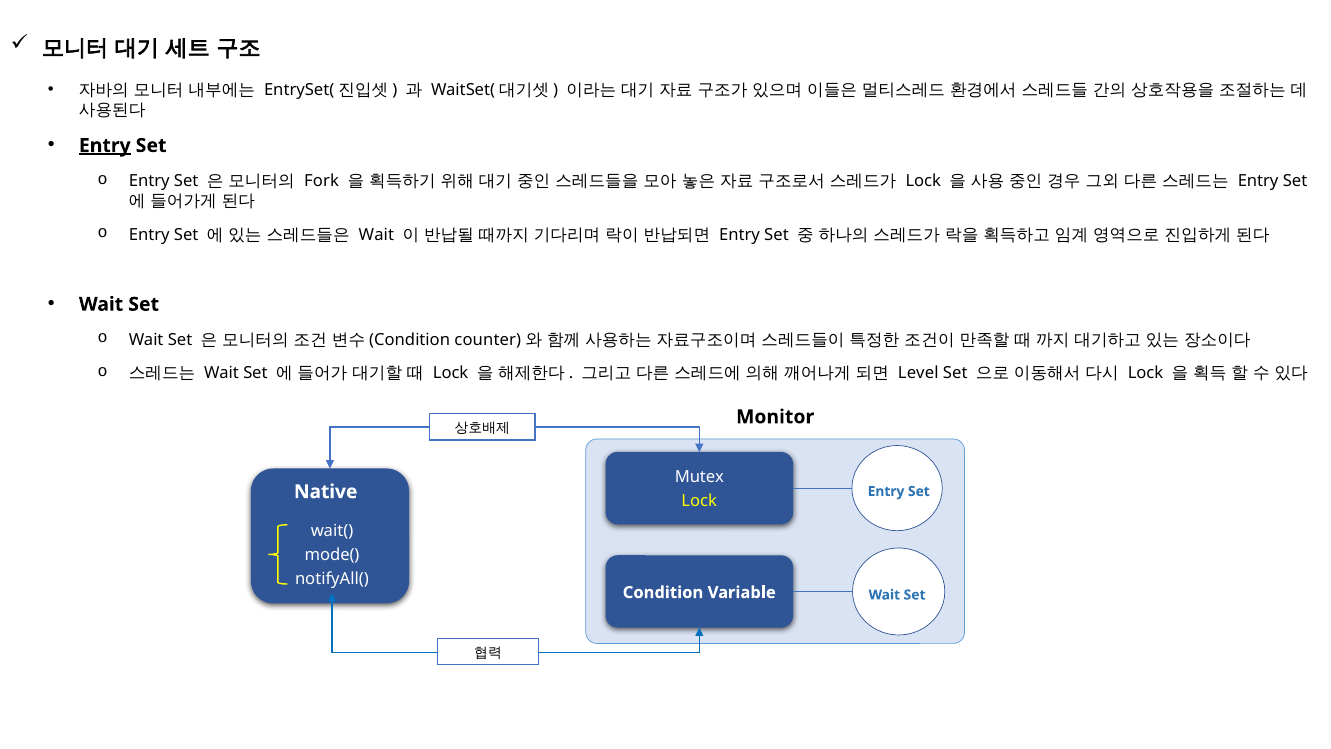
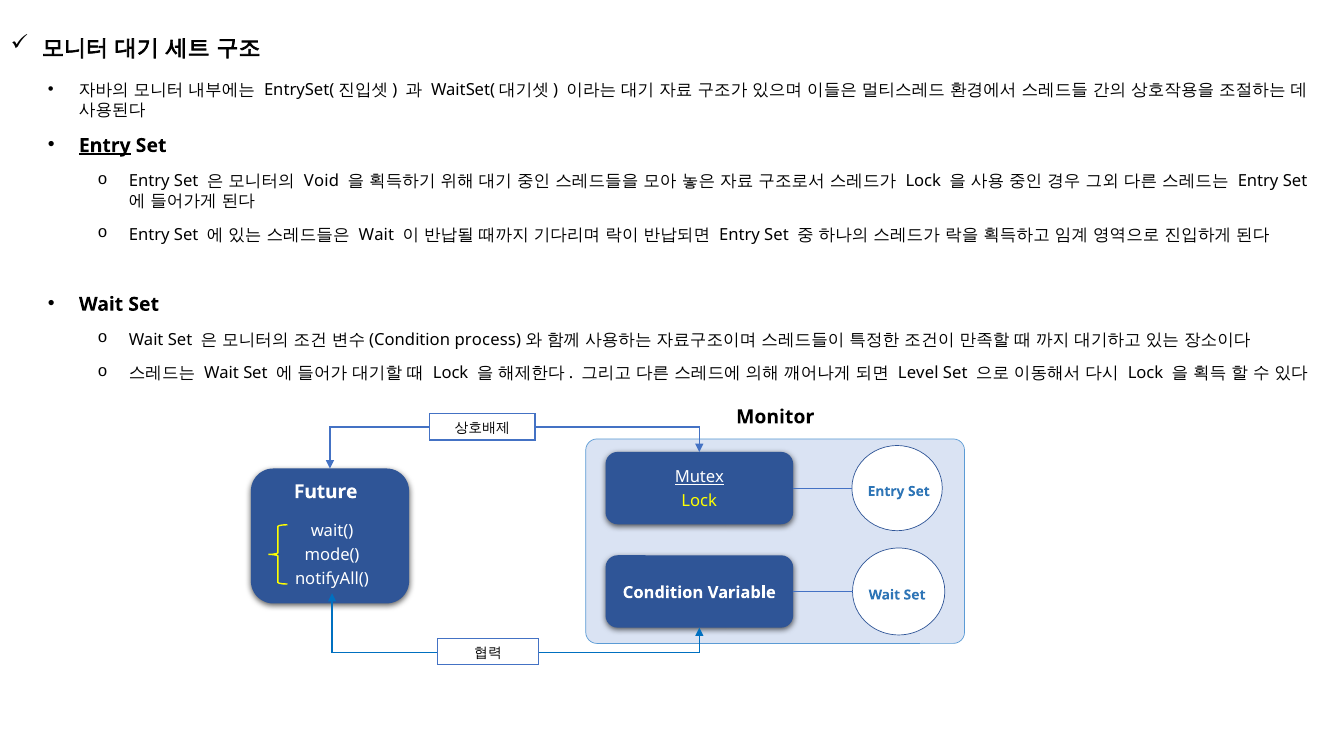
Fork: Fork -> Void
counter: counter -> process
Mutex underline: none -> present
Native: Native -> Future
